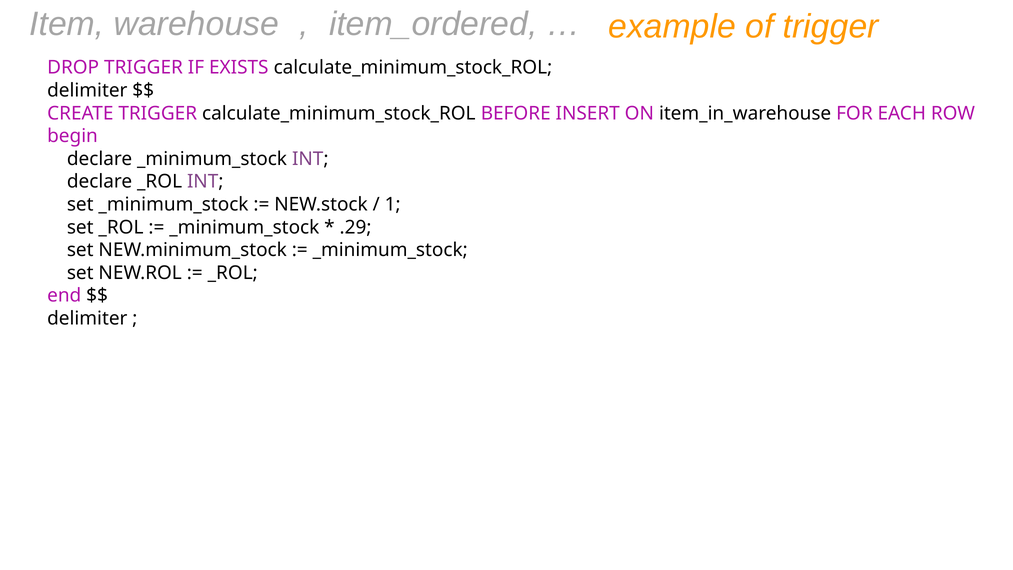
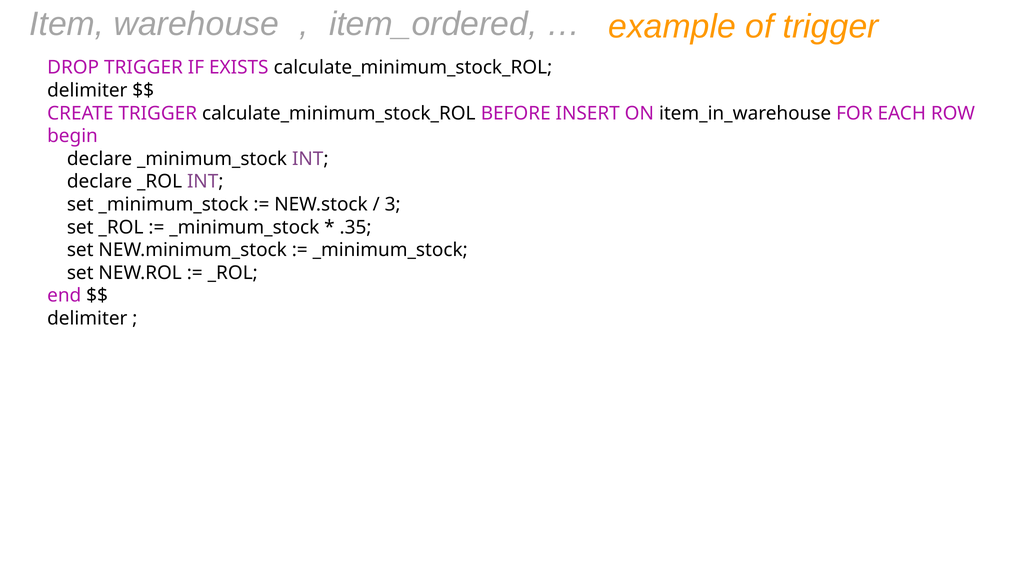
1: 1 -> 3
.29: .29 -> .35
